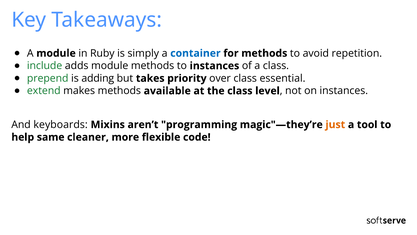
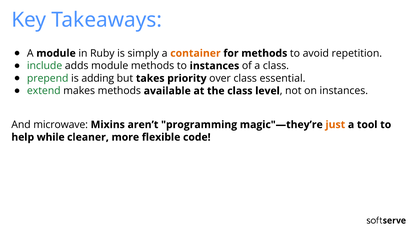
container colour: blue -> orange
keyboards: keyboards -> microwave
same: same -> while
